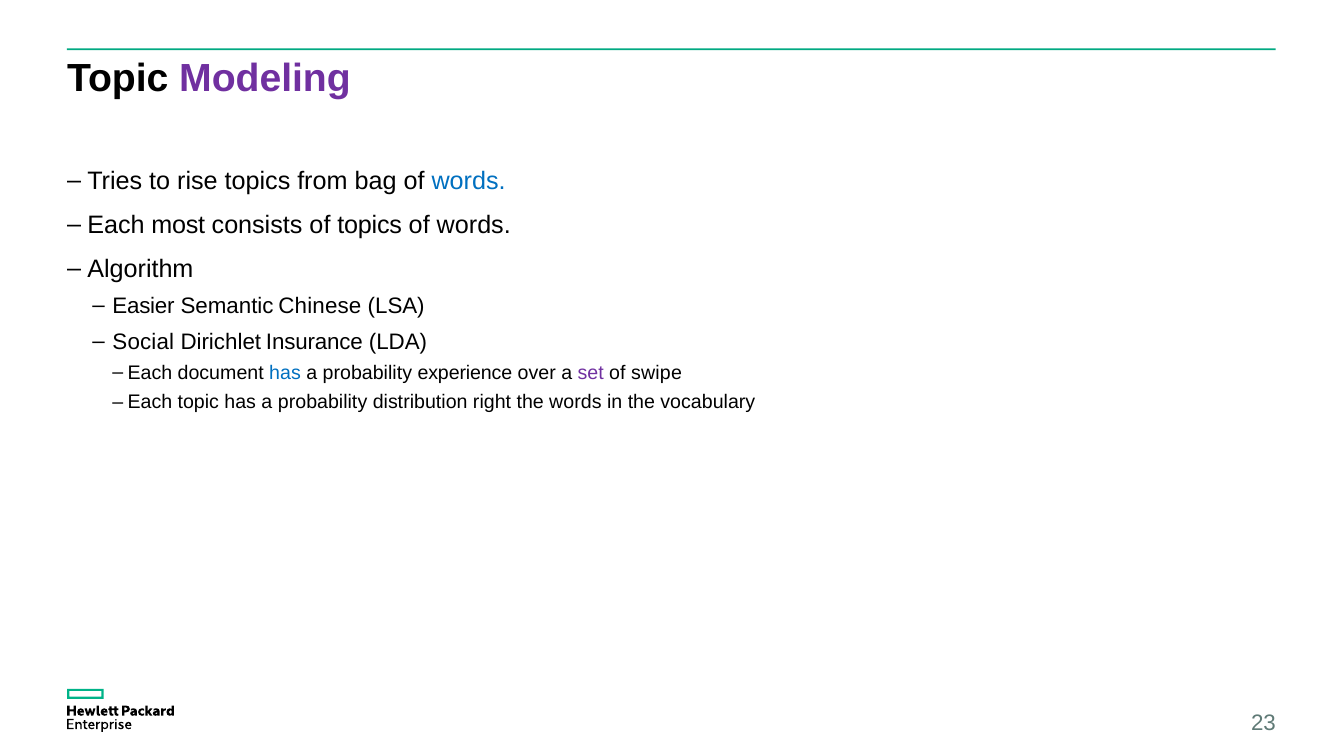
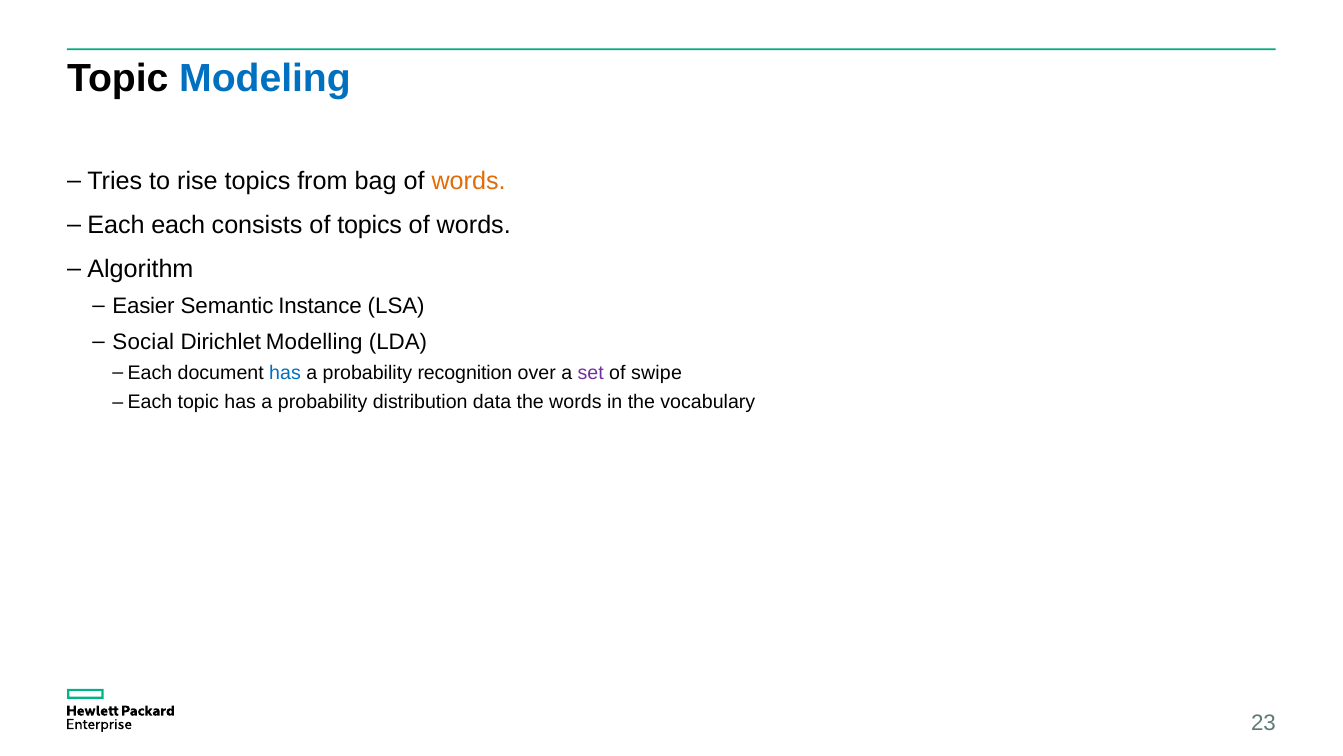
Modeling colour: purple -> blue
words at (469, 181) colour: blue -> orange
Each most: most -> each
Chinese: Chinese -> Instance
Insurance: Insurance -> Modelling
experience: experience -> recognition
right: right -> data
